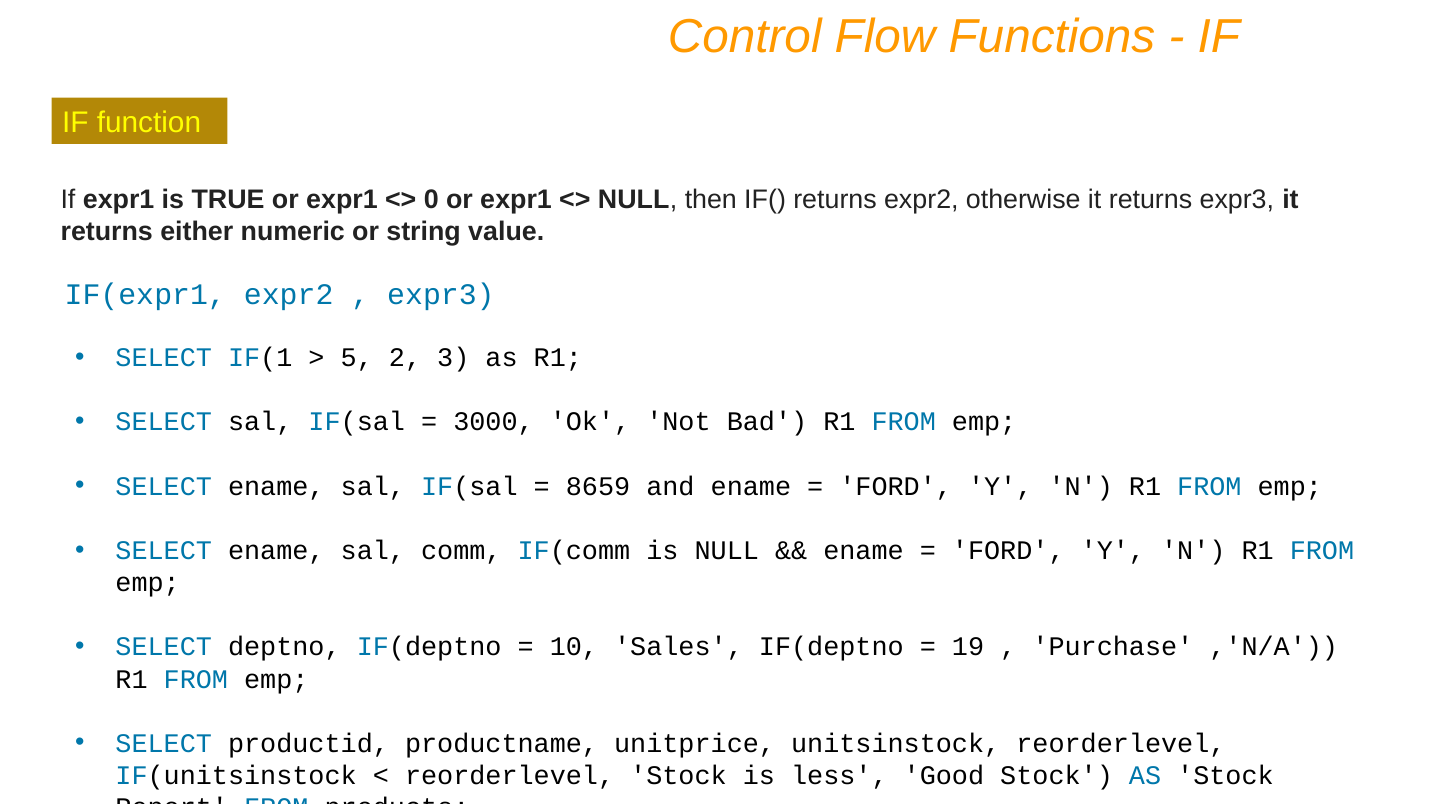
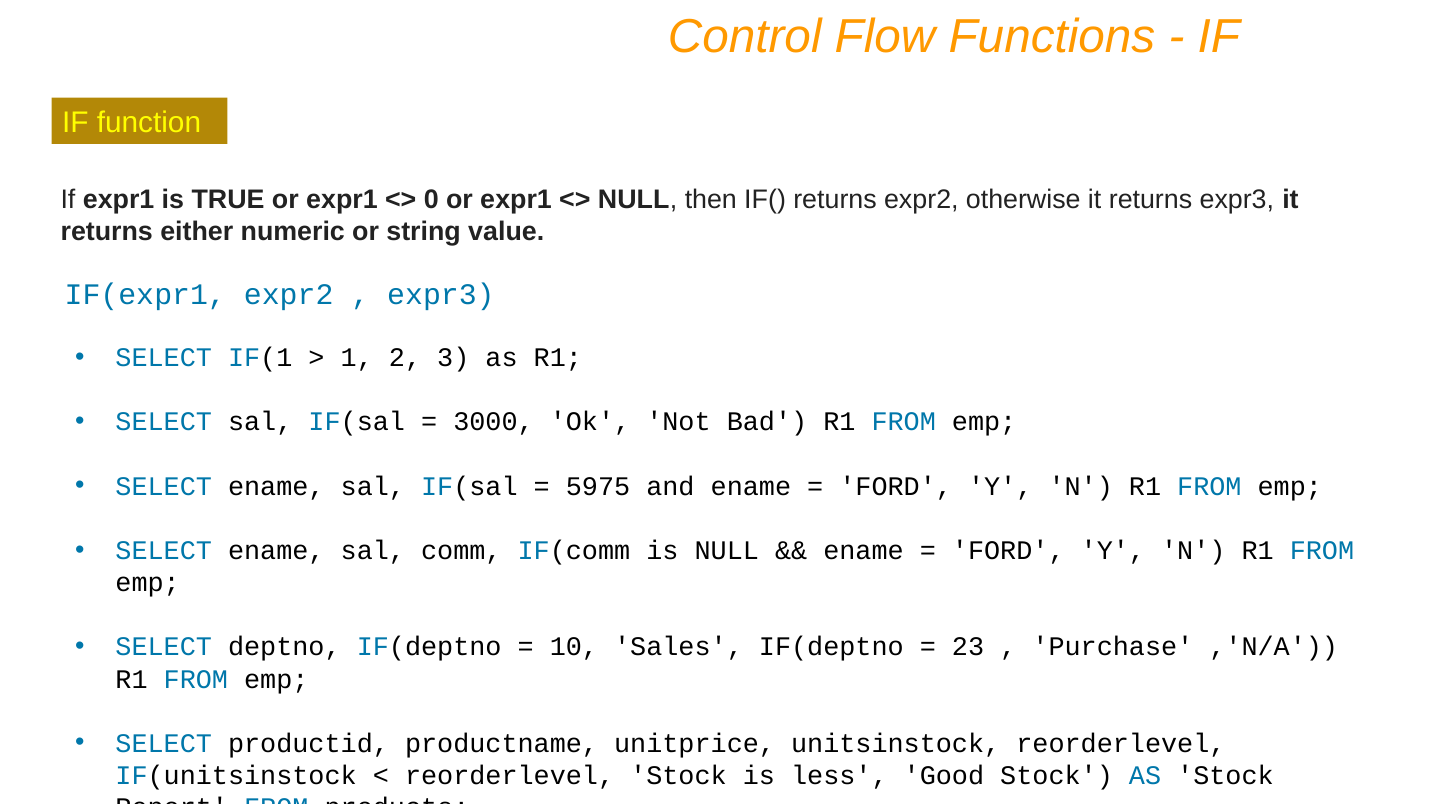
5: 5 -> 1
8659: 8659 -> 5975
19: 19 -> 23
